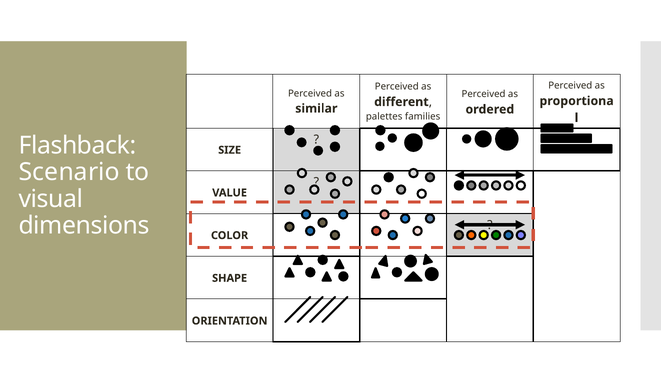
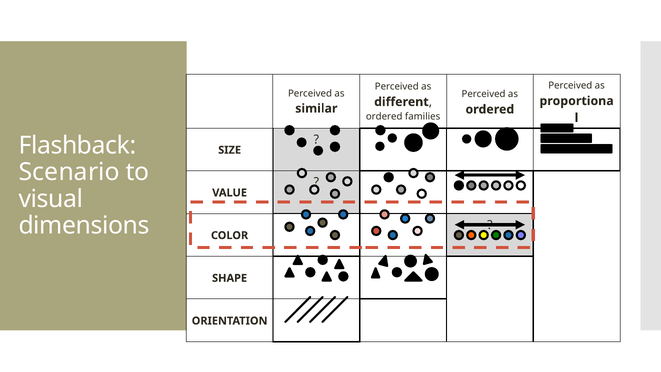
palettes at (384, 117): palettes -> ordered
